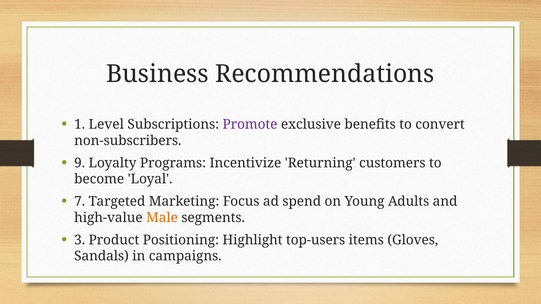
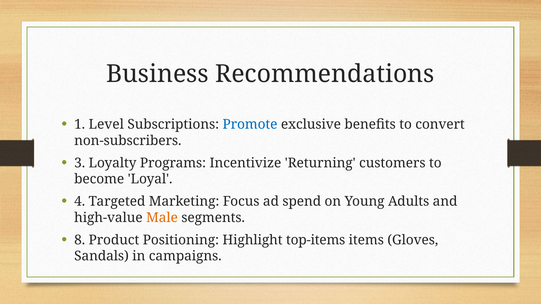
Promote colour: purple -> blue
9: 9 -> 3
7: 7 -> 4
3: 3 -> 8
top-users: top-users -> top-items
